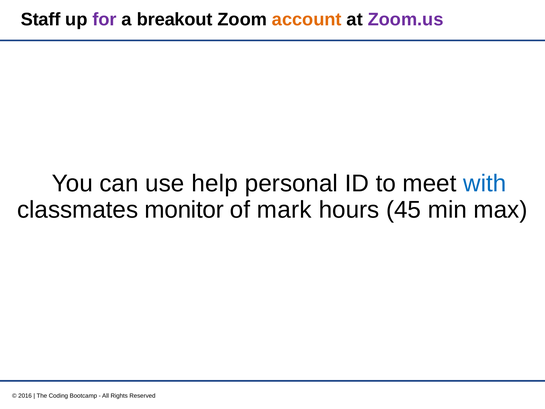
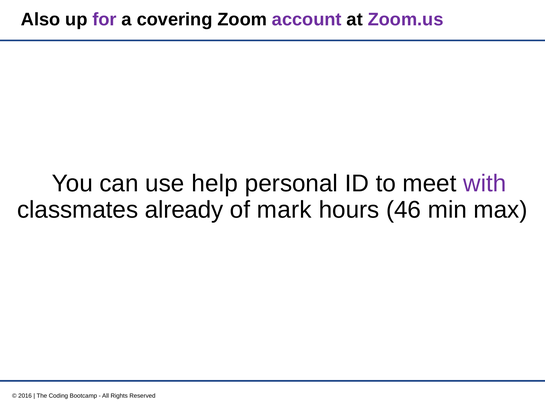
Staff: Staff -> Also
breakout: breakout -> covering
account colour: orange -> purple
with colour: blue -> purple
monitor: monitor -> already
45: 45 -> 46
